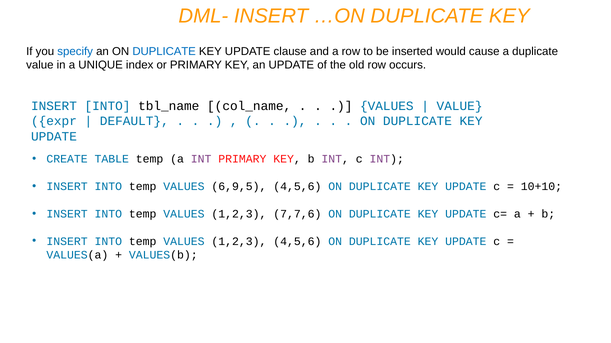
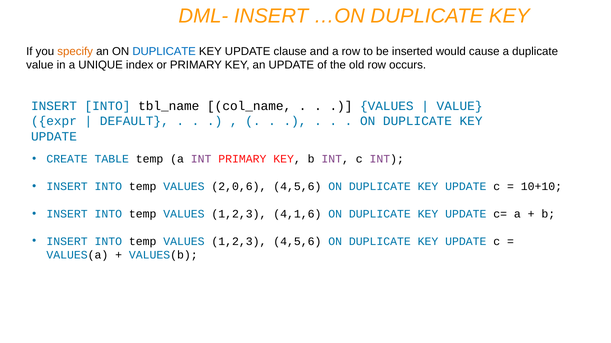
specify colour: blue -> orange
6,9,5: 6,9,5 -> 2,0,6
7,7,6: 7,7,6 -> 4,1,6
